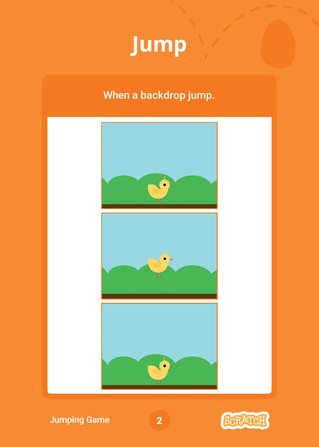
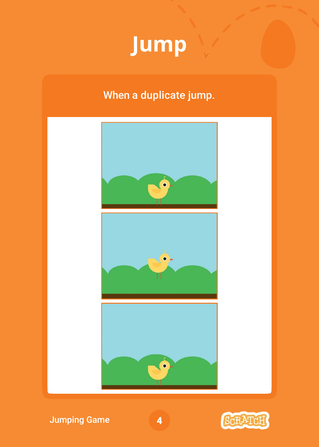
backdrop: backdrop -> duplicate
2: 2 -> 4
